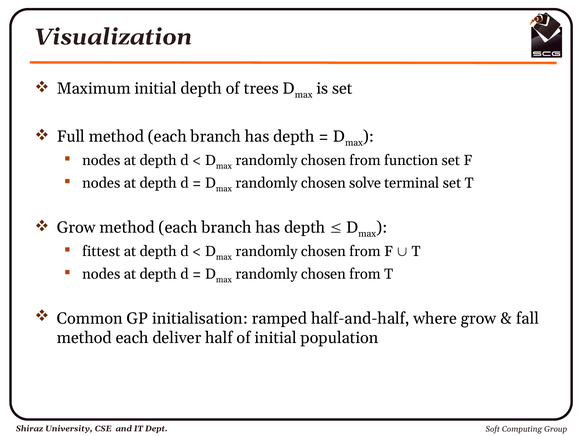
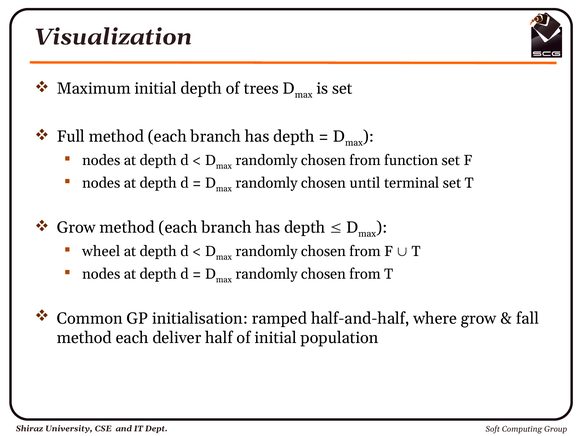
solve: solve -> until
fittest: fittest -> wheel
